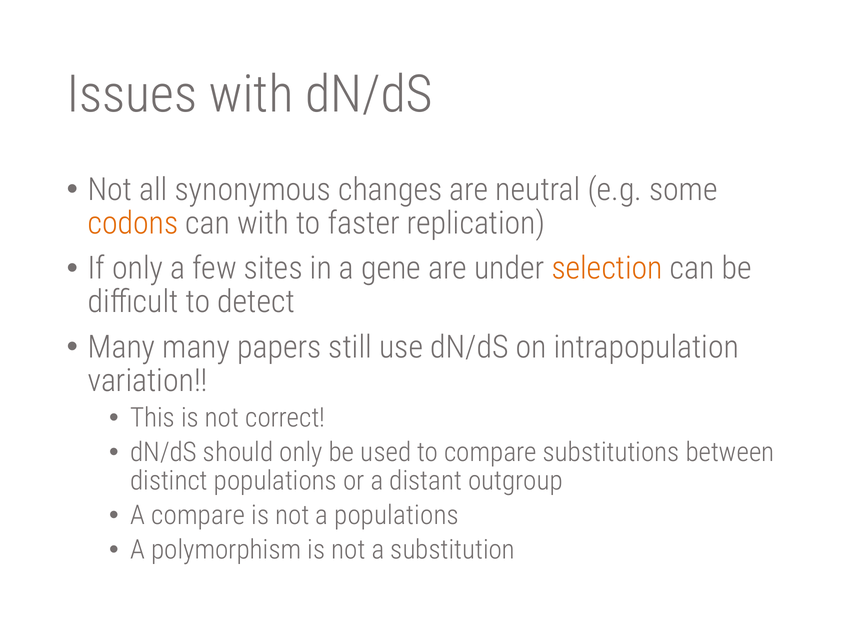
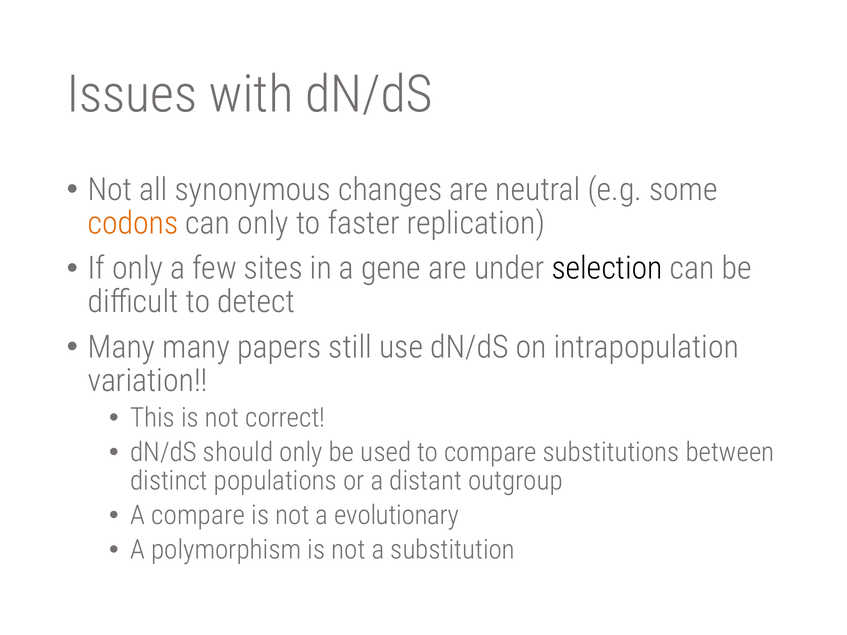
can with: with -> only
selection colour: orange -> black
a populations: populations -> evolutionary
